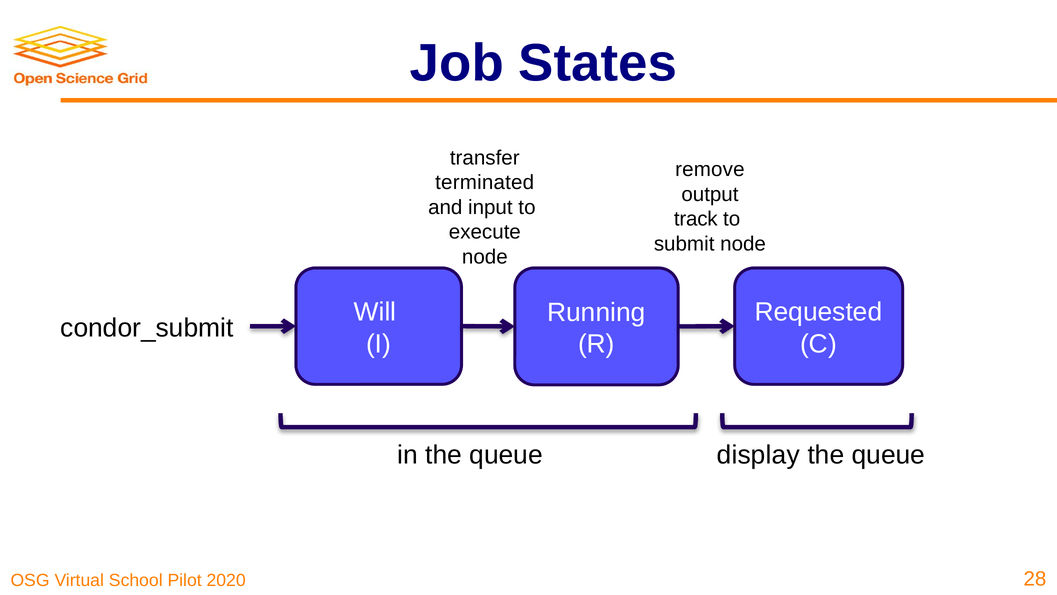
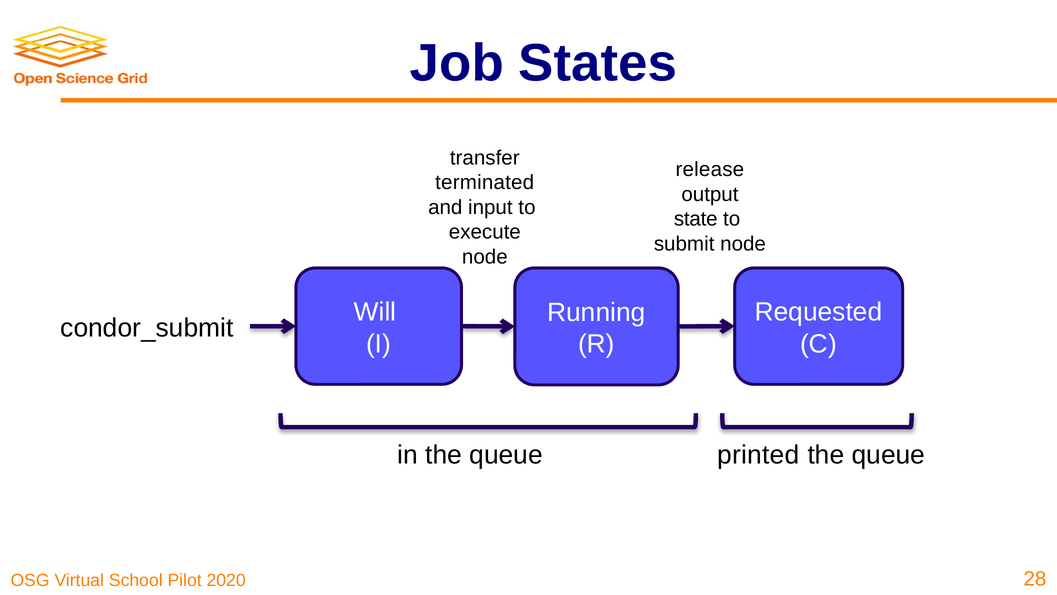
remove: remove -> release
track: track -> state
display: display -> printed
